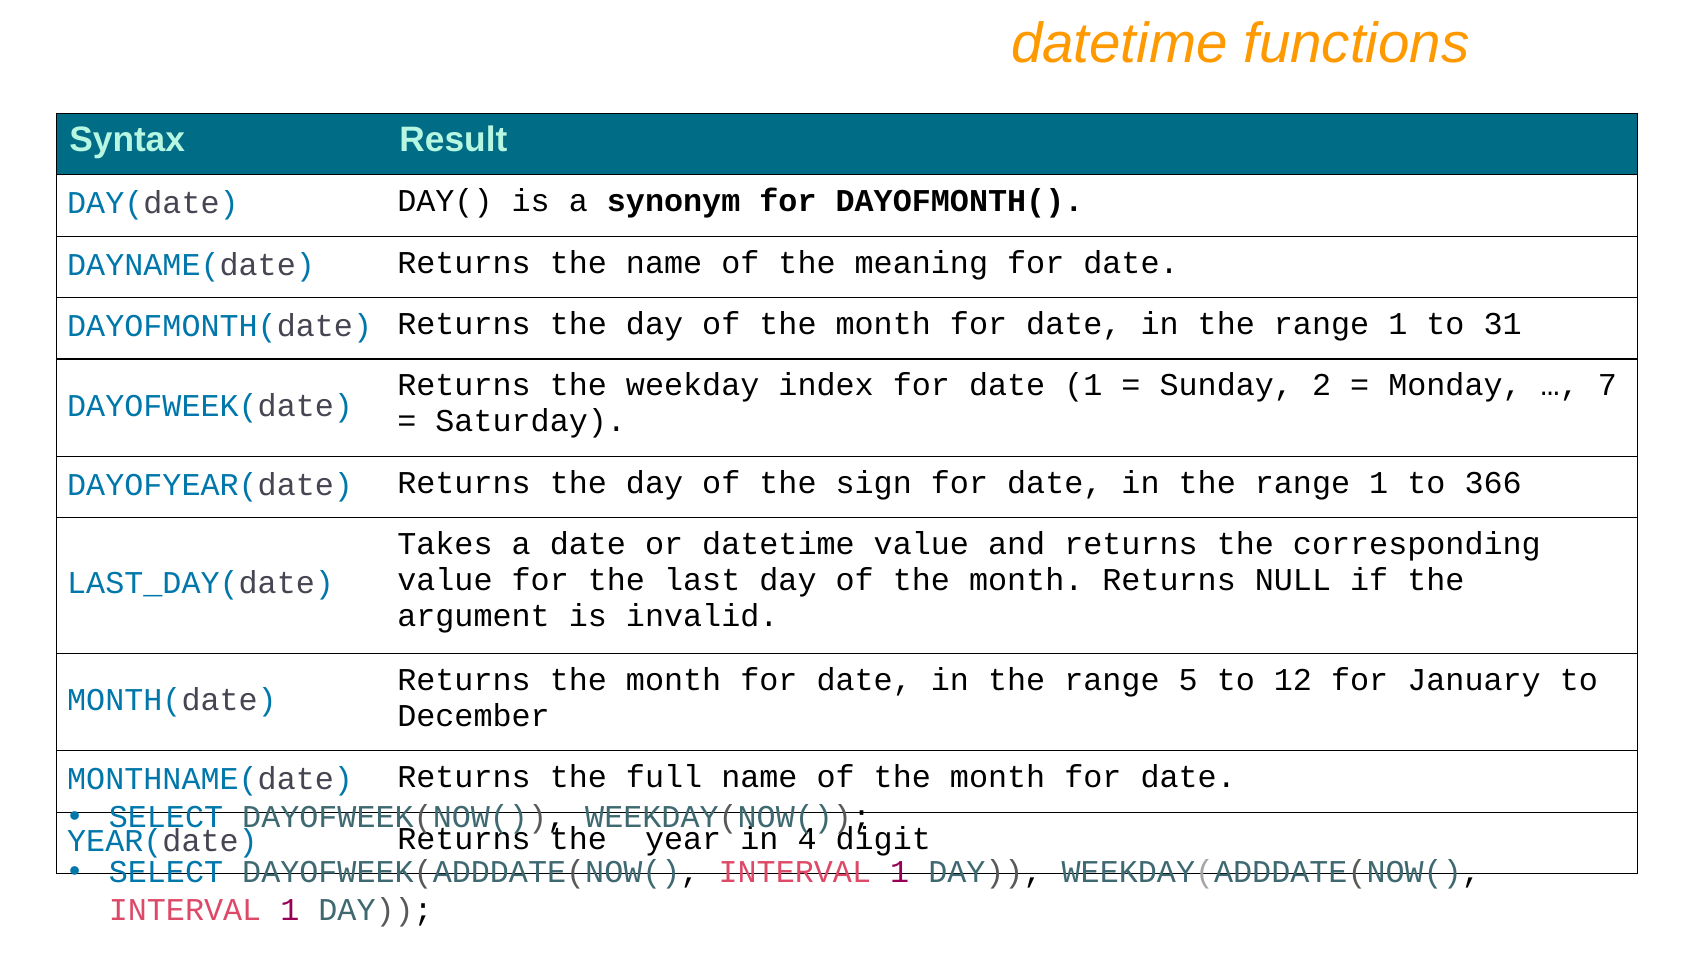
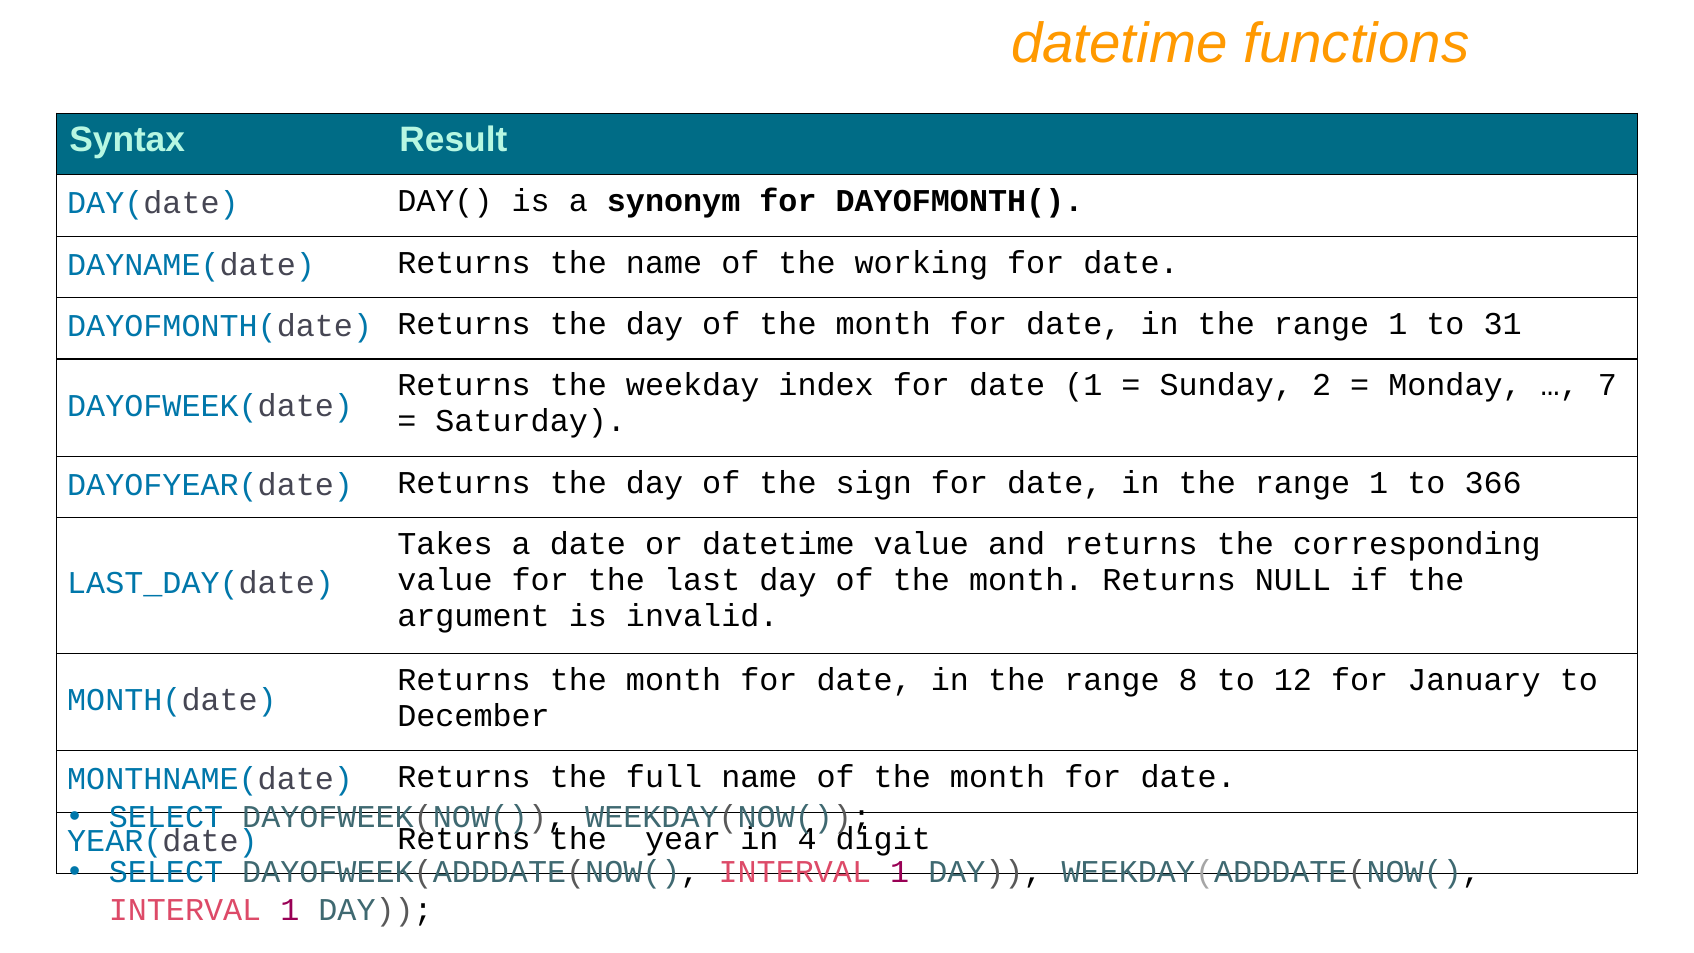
meaning: meaning -> working
5: 5 -> 8
